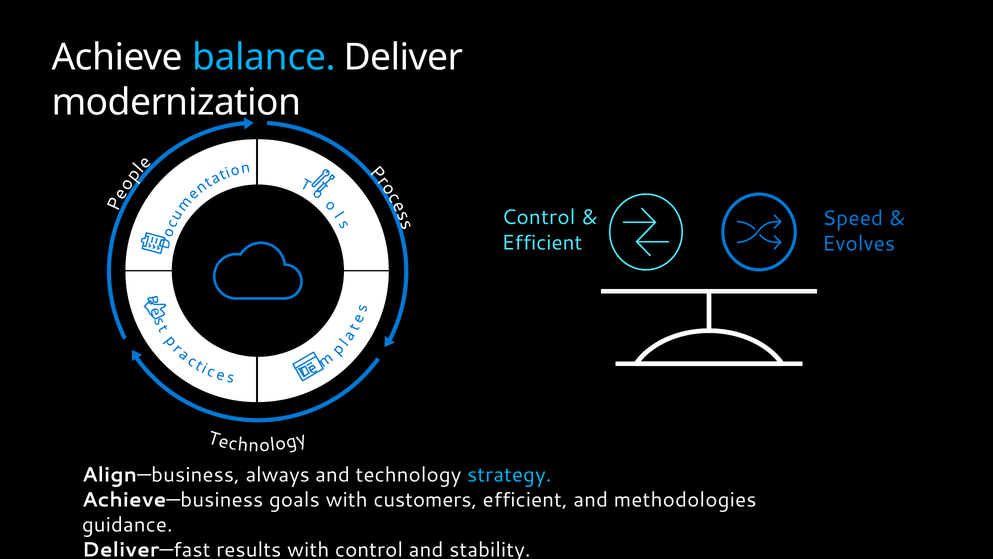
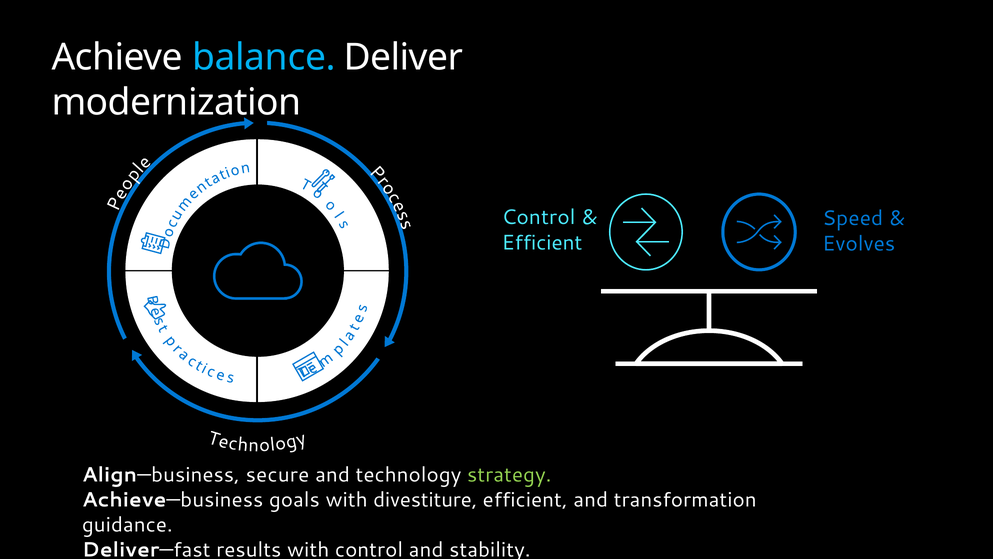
always: always -> secure
strategy colour: light blue -> light green
customers: customers -> divestiture
methodologies: methodologies -> transformation
